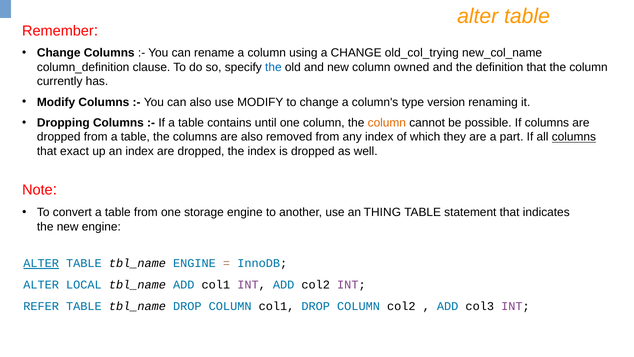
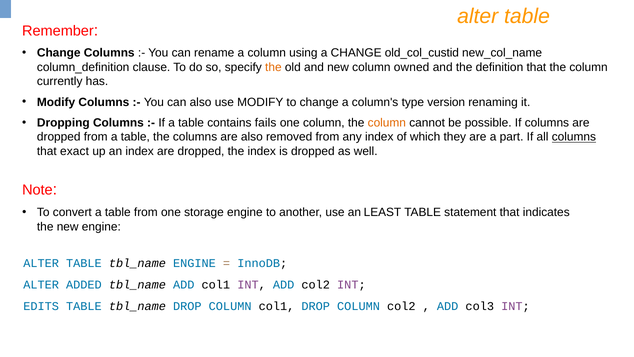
old_col_trying: old_col_trying -> old_col_custid
the at (273, 67) colour: blue -> orange
until: until -> fails
THING: THING -> LEAST
ALTER at (41, 263) underline: present -> none
LOCAL: LOCAL -> ADDED
REFER: REFER -> EDITS
